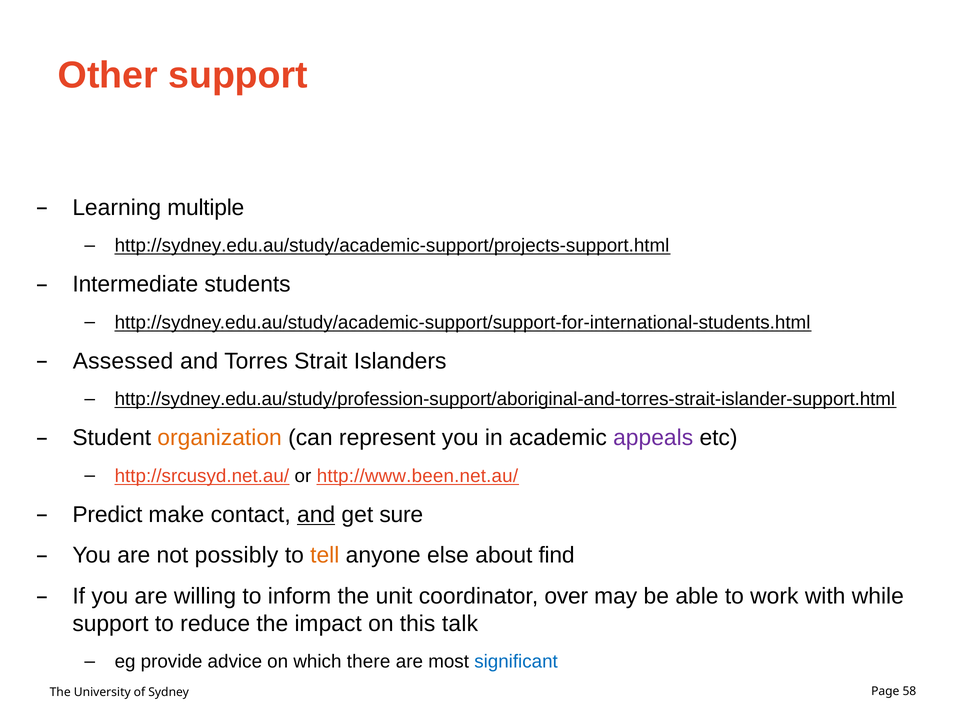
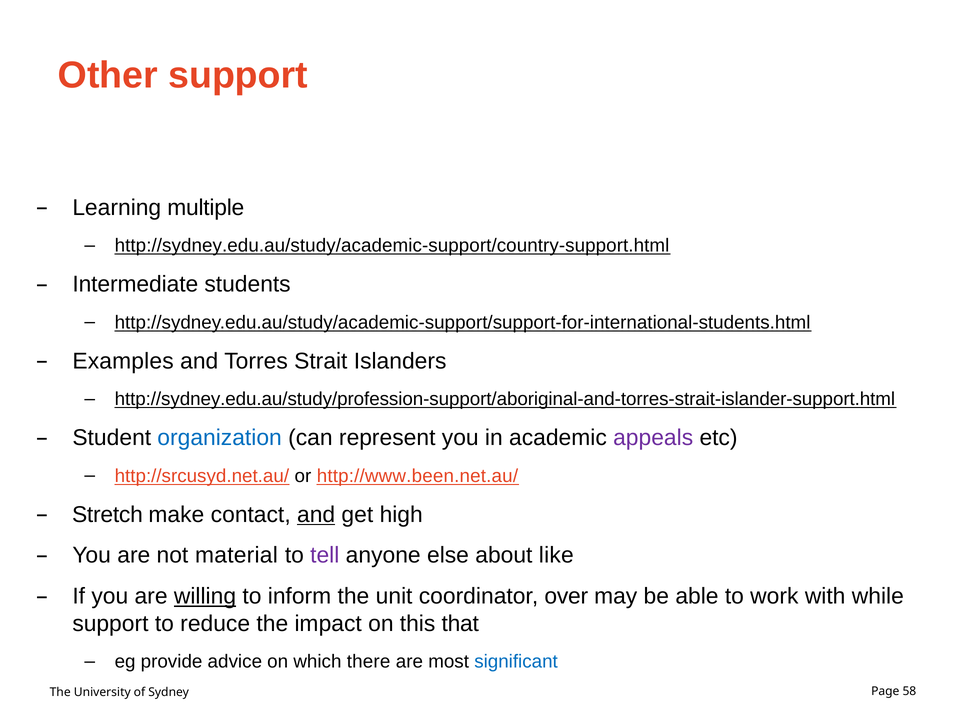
http://sydney.edu.au/study/academic-support/projects-support.html: http://sydney.edu.au/study/academic-support/projects-support.html -> http://sydney.edu.au/study/academic-support/country-support.html
Assessed: Assessed -> Examples
organization colour: orange -> blue
Predict: Predict -> Stretch
sure: sure -> high
possibly: possibly -> material
tell colour: orange -> purple
find: find -> like
willing underline: none -> present
talk: talk -> that
